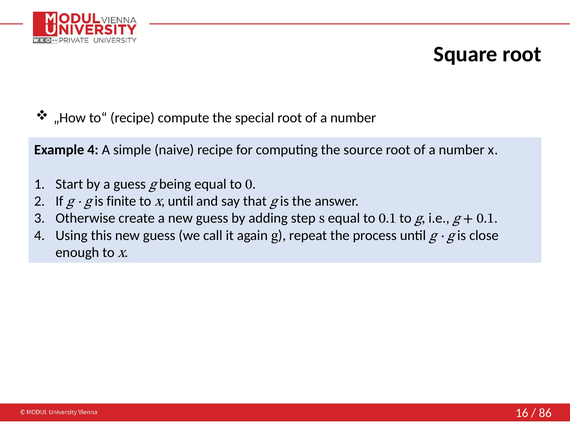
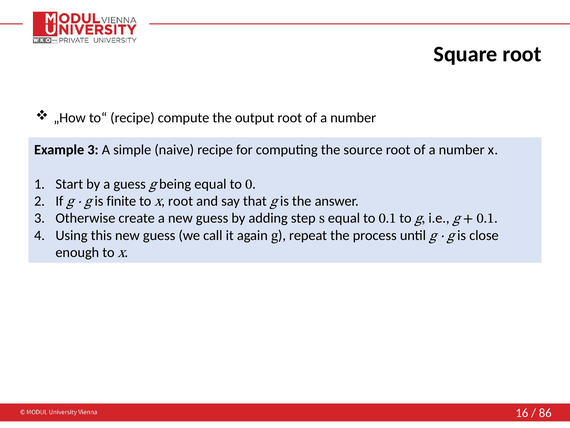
special: special -> output
Example 4: 4 -> 3
until at (181, 201): until -> root
